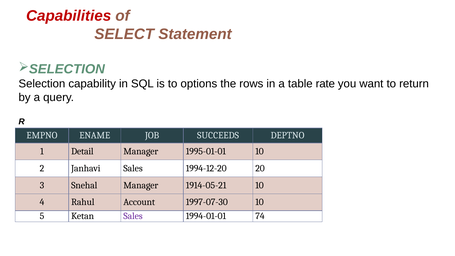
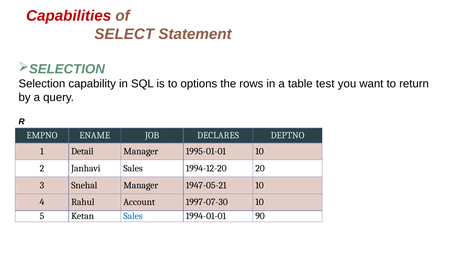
rate: rate -> test
SUCCEEDS: SUCCEEDS -> DECLARES
1914-05-21: 1914-05-21 -> 1947-05-21
Sales at (133, 216) colour: purple -> blue
74: 74 -> 90
